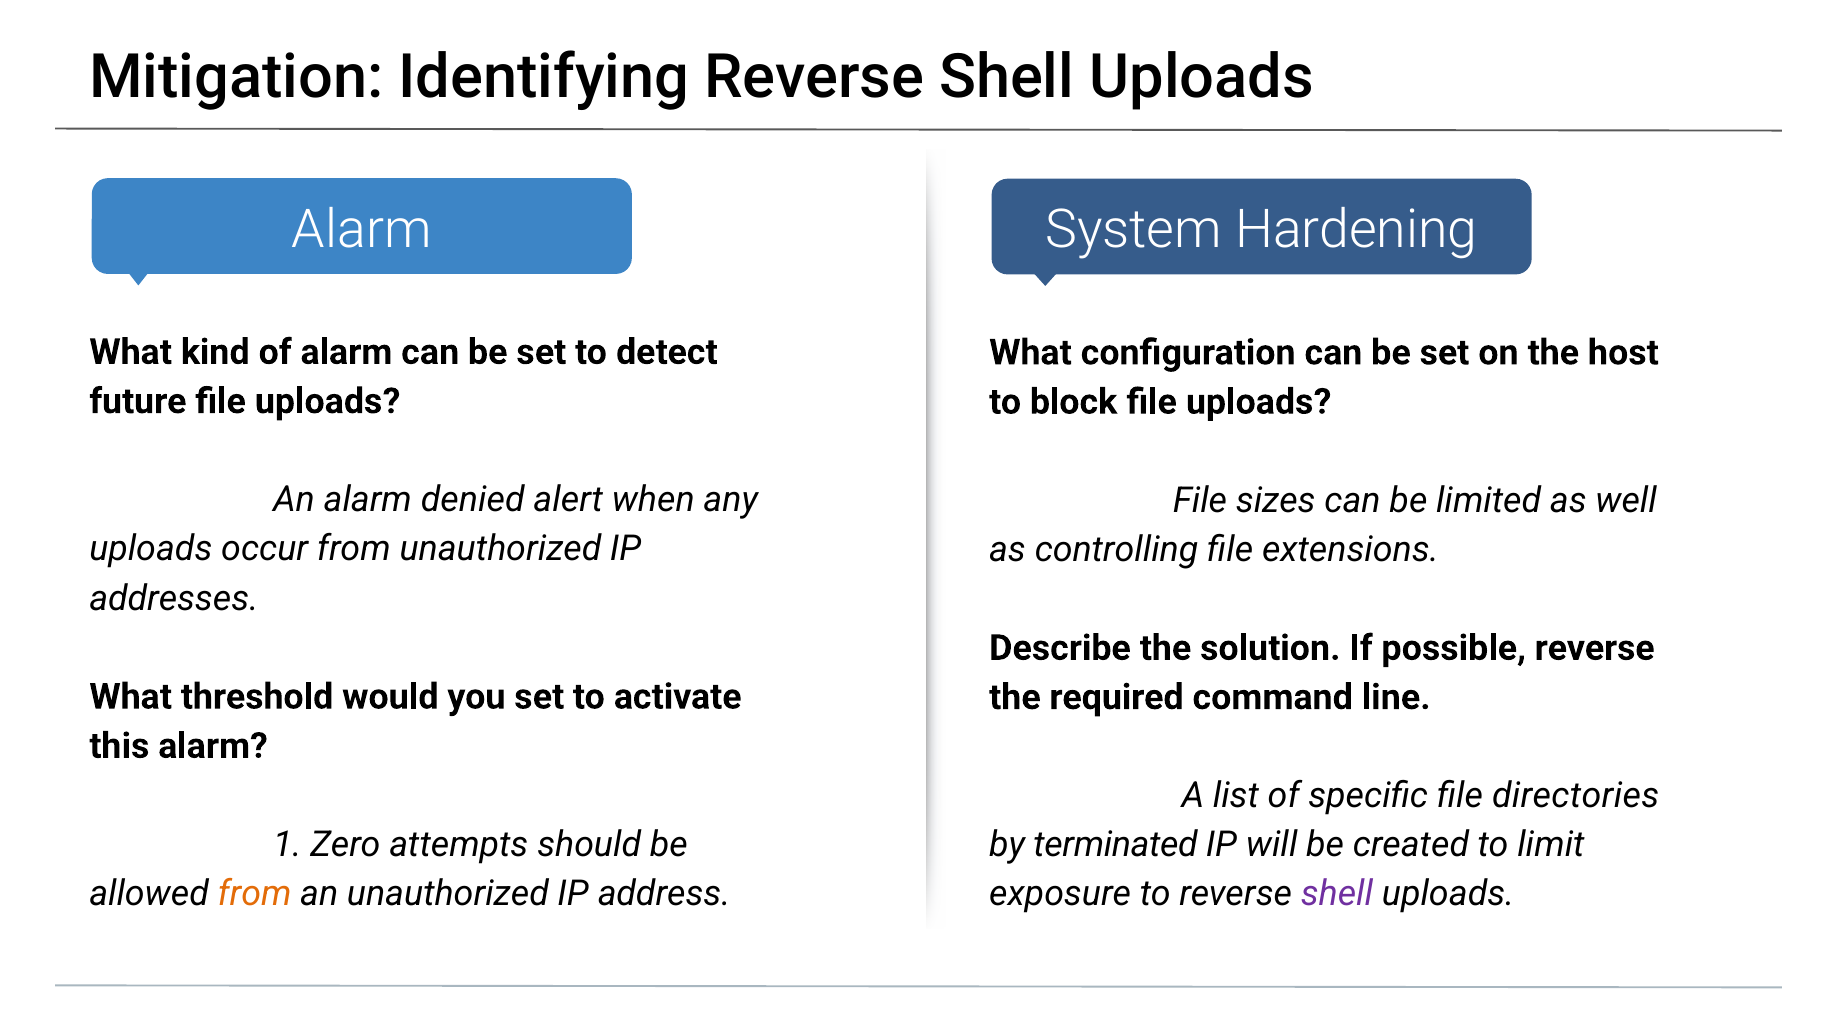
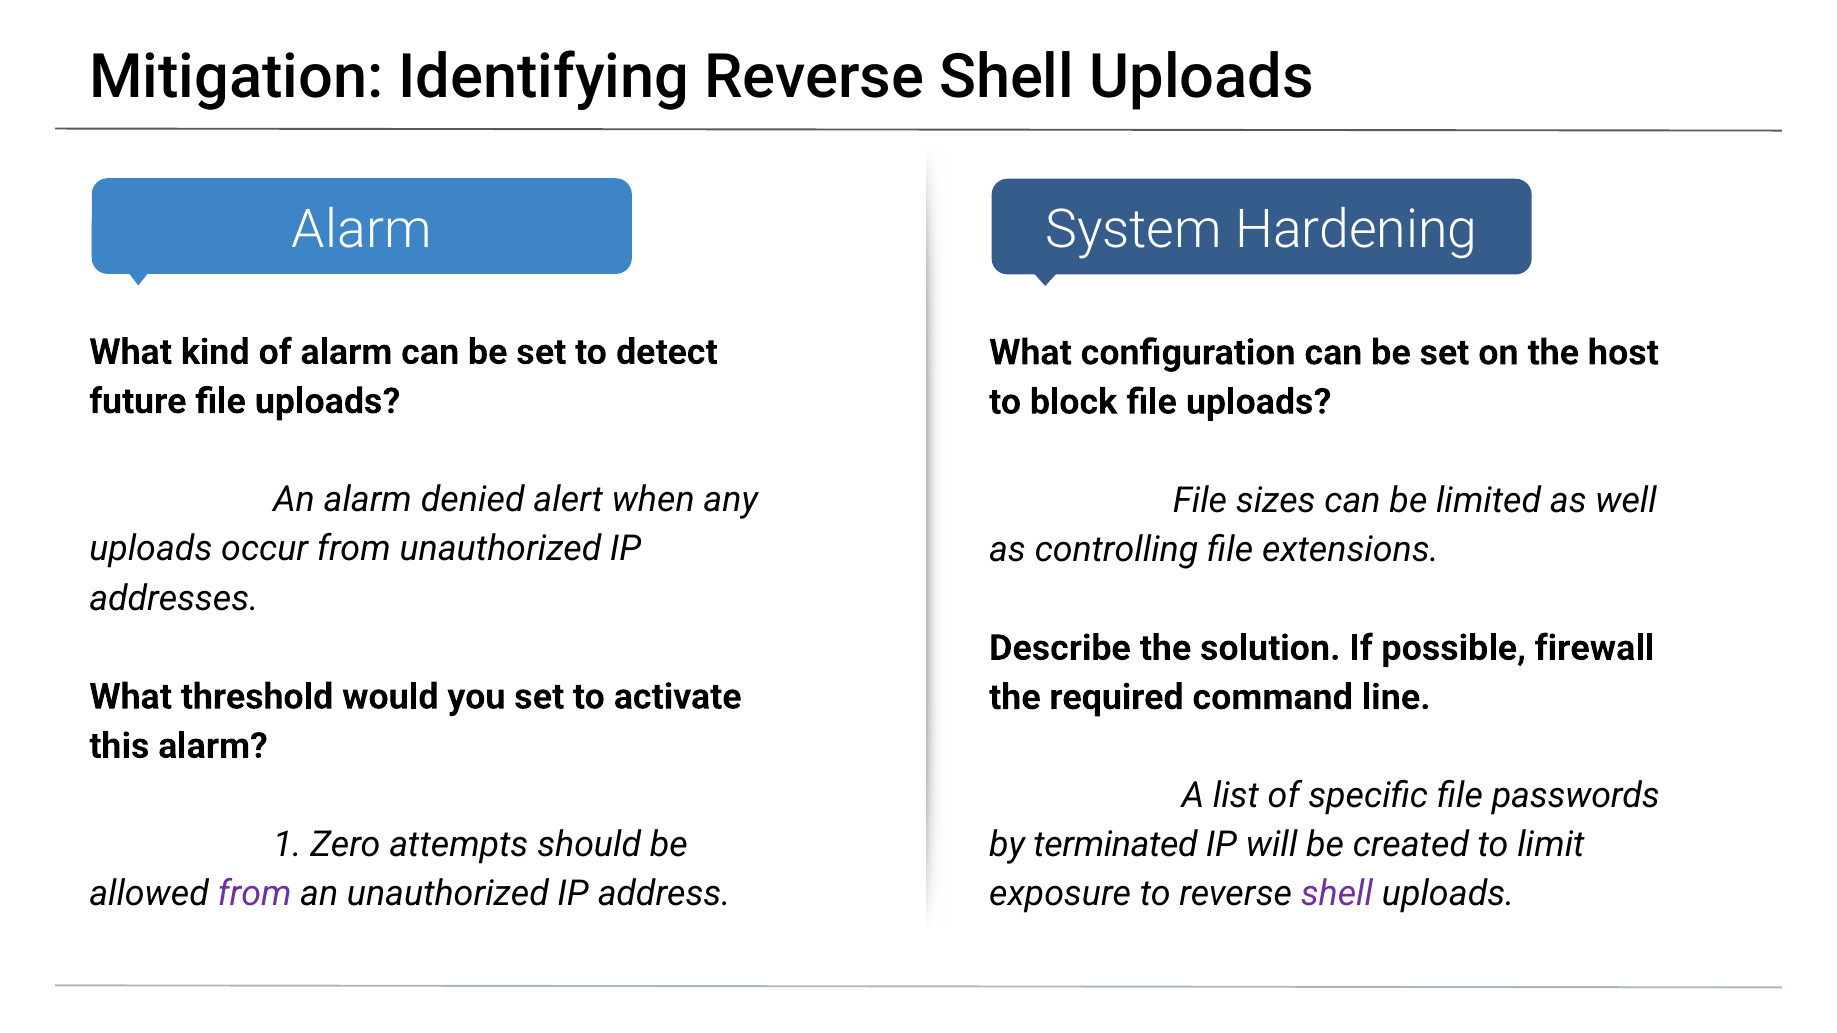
possible reverse: reverse -> firewall
directories: directories -> passwords
from at (254, 894) colour: orange -> purple
